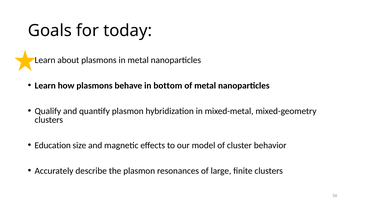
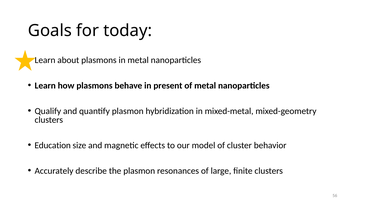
bottom: bottom -> present
